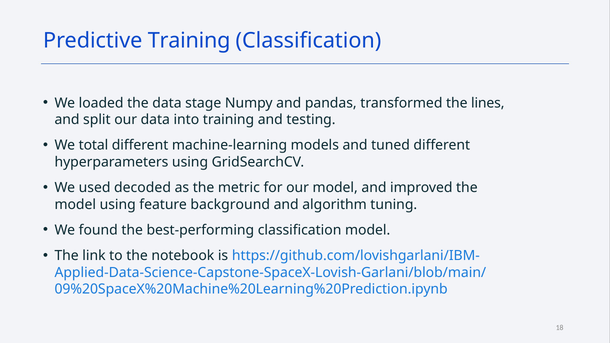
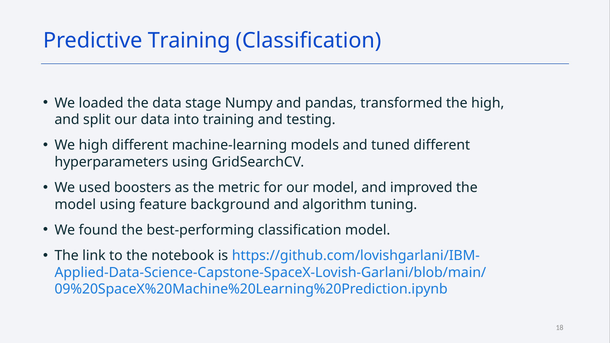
the lines: lines -> high
We total: total -> high
decoded: decoded -> boosters
